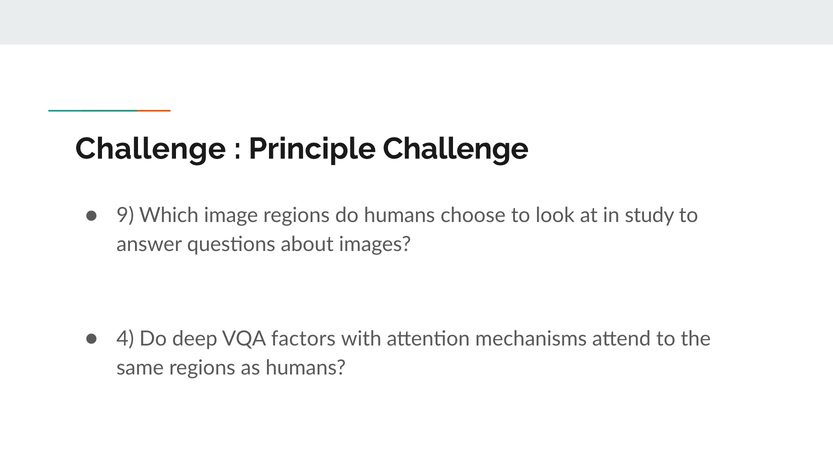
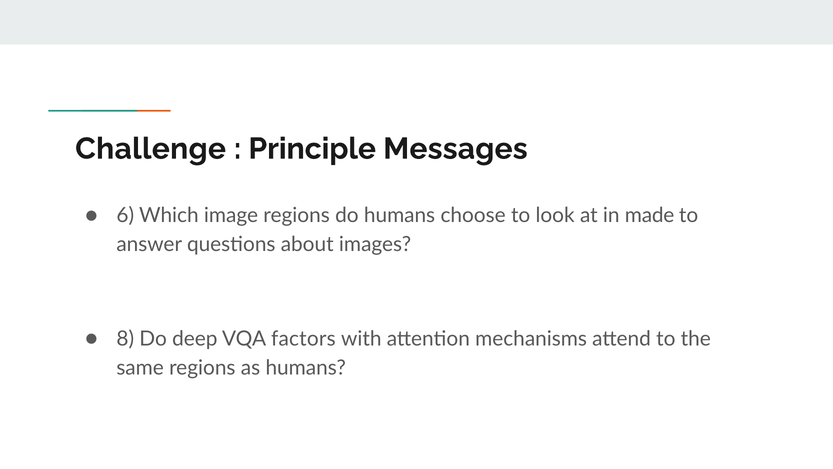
Principle Challenge: Challenge -> Messages
9: 9 -> 6
study: study -> made
4: 4 -> 8
